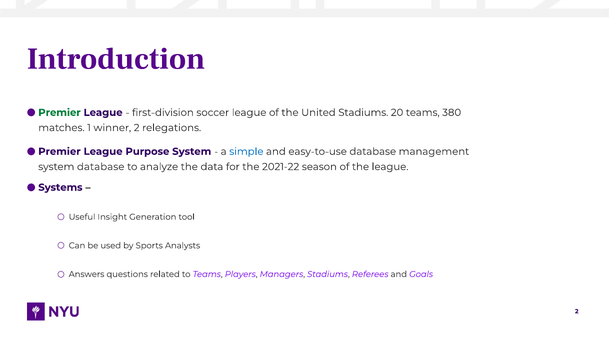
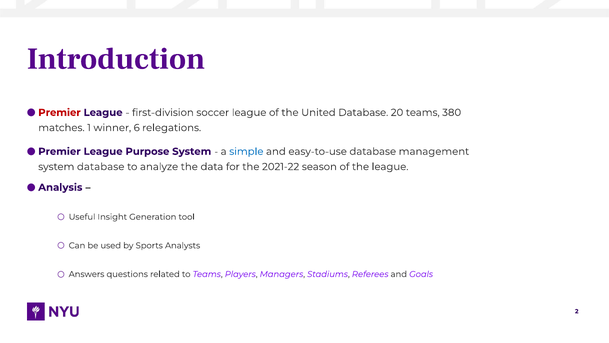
Premier at (59, 112) colour: green -> red
United Stadiums: Stadiums -> Database
winner 2: 2 -> 6
Systems: Systems -> Analysis
